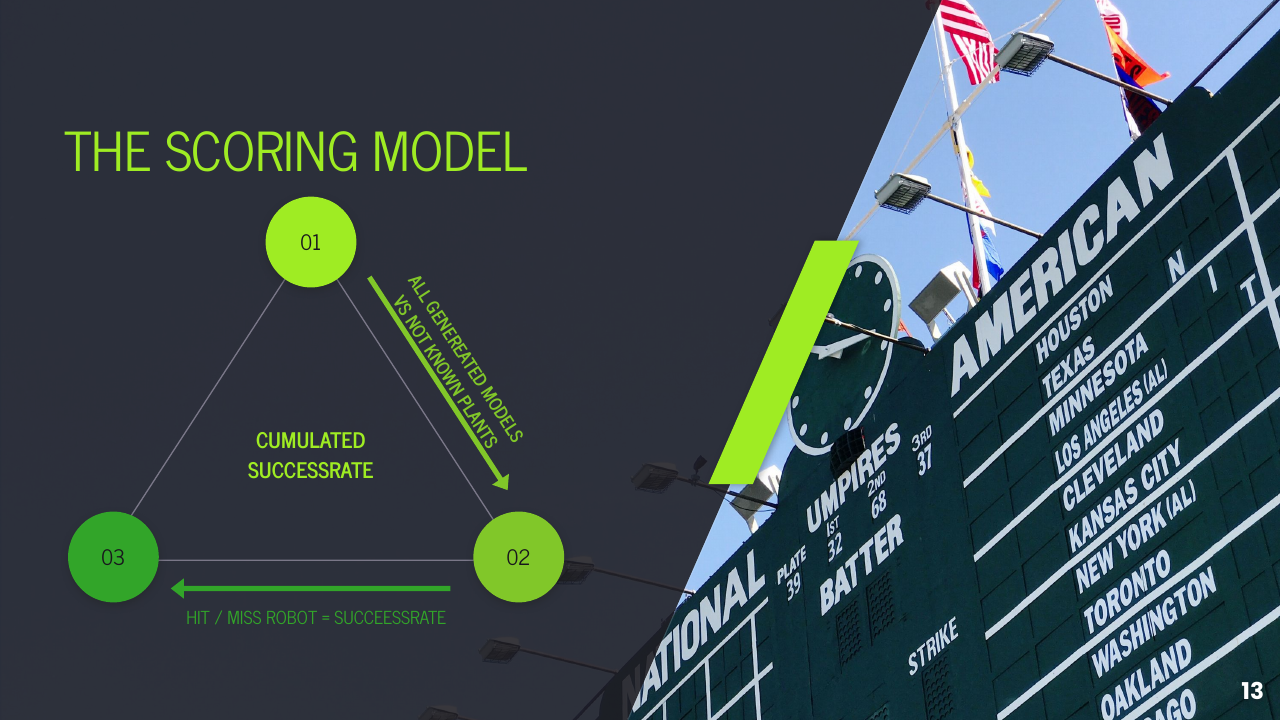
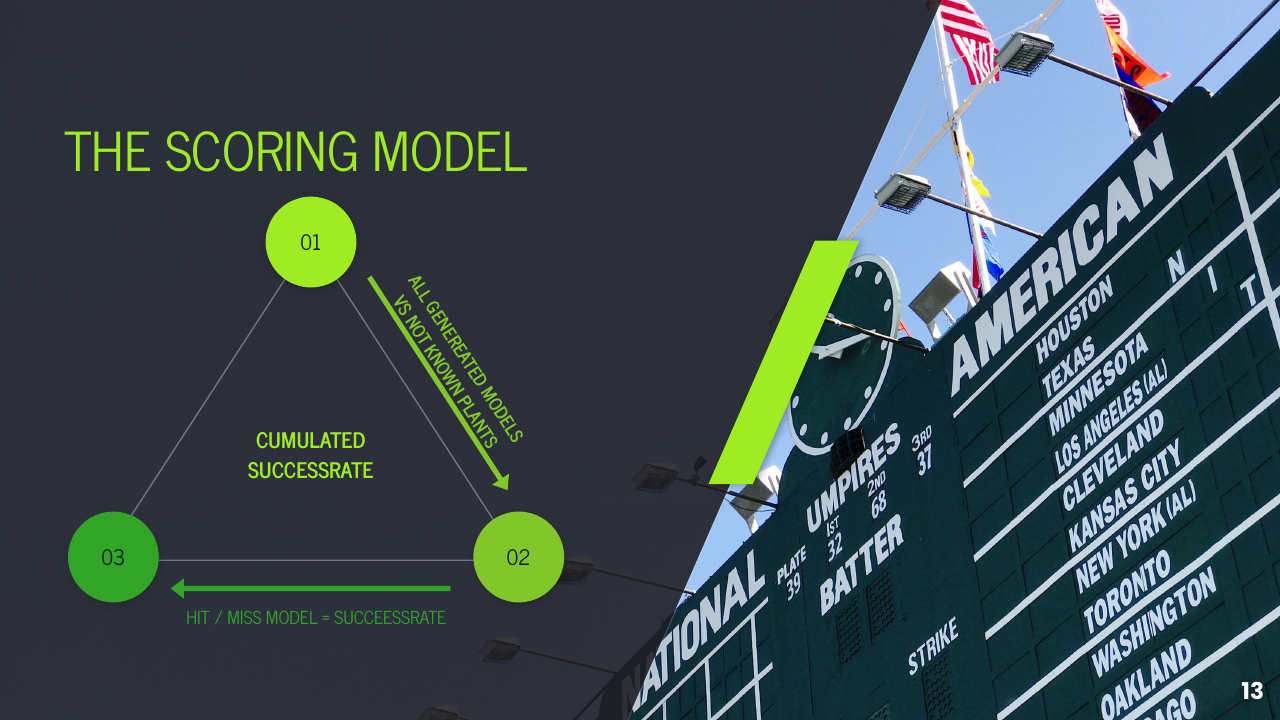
MISS ROBOT: ROBOT -> MODEL
